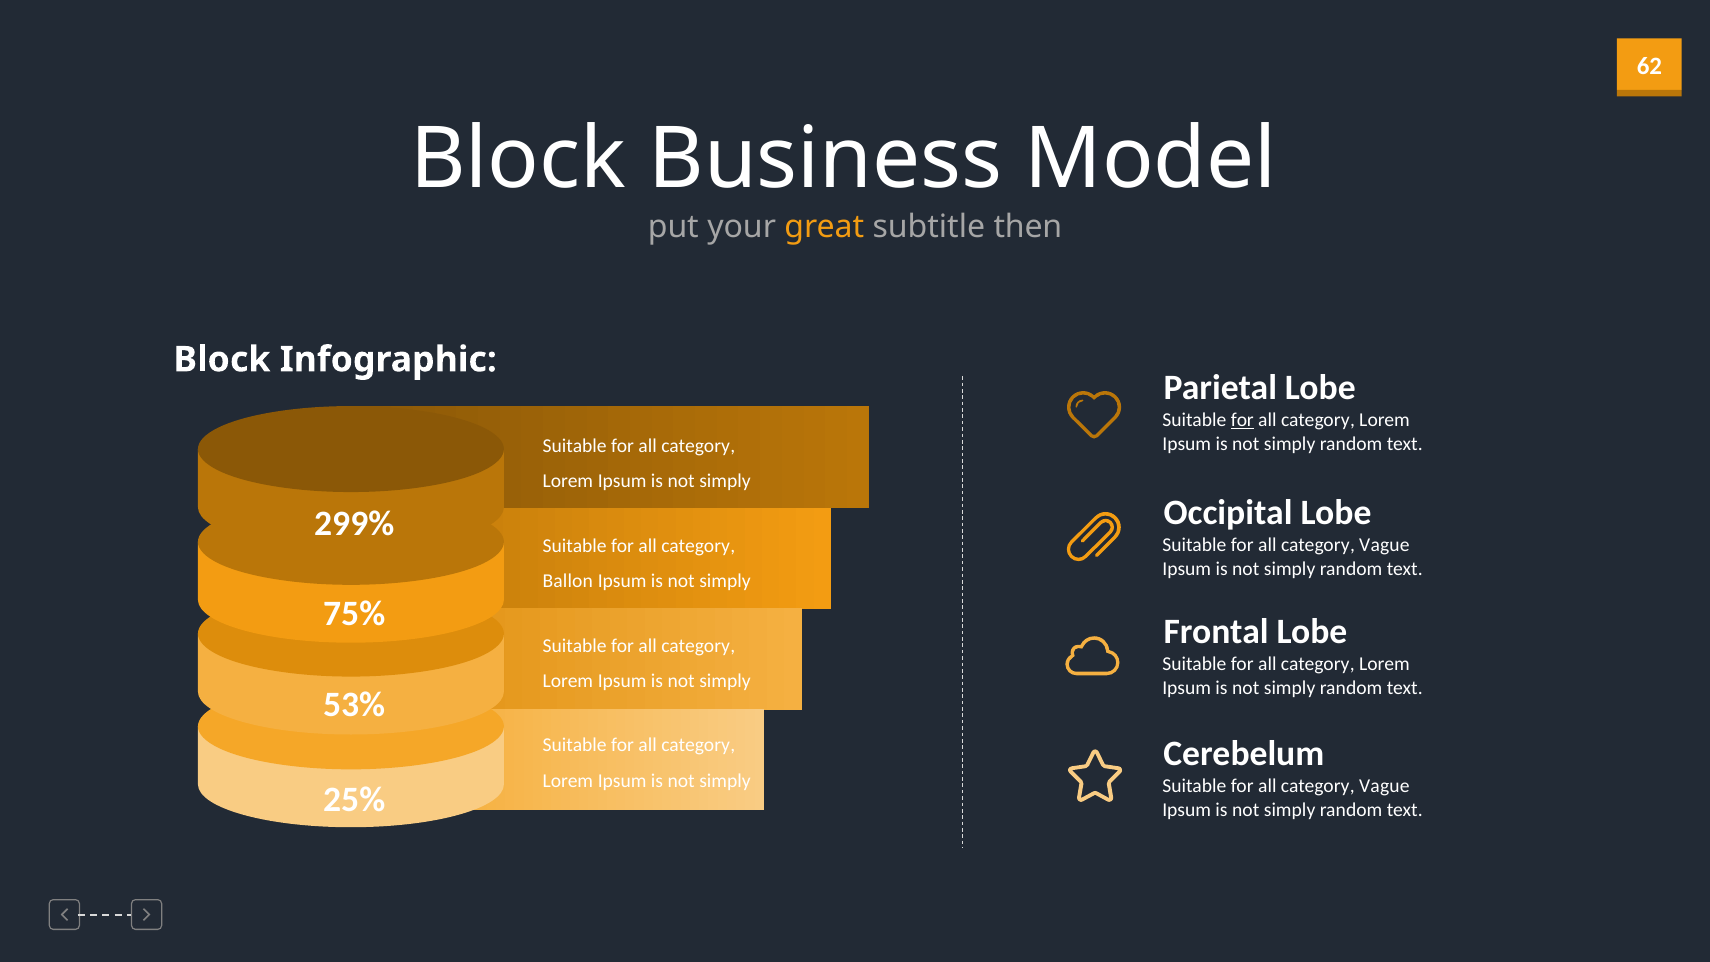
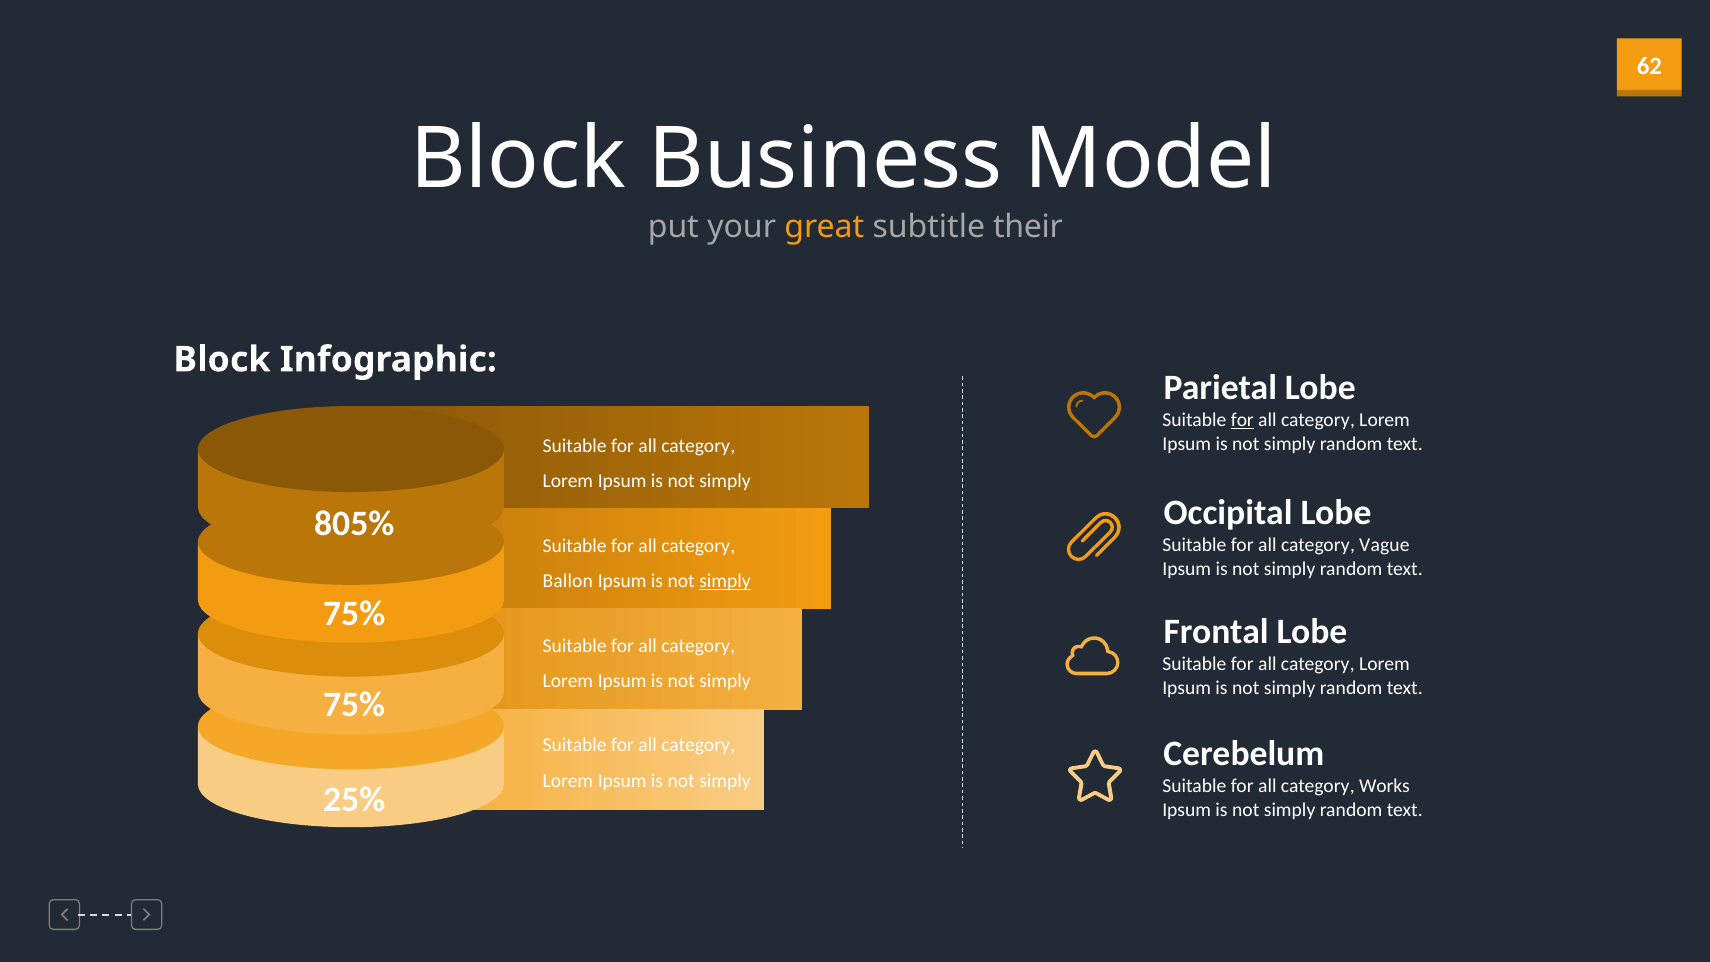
then: then -> their
299%: 299% -> 805%
simply at (725, 581) underline: none -> present
53% at (354, 705): 53% -> 75%
Vague at (1384, 786): Vague -> Works
